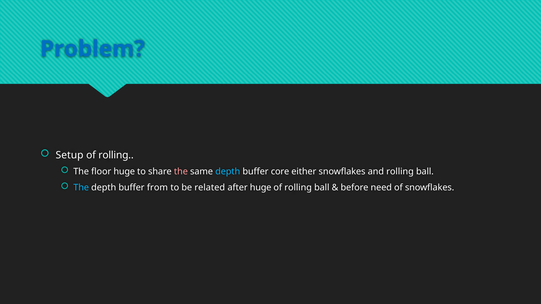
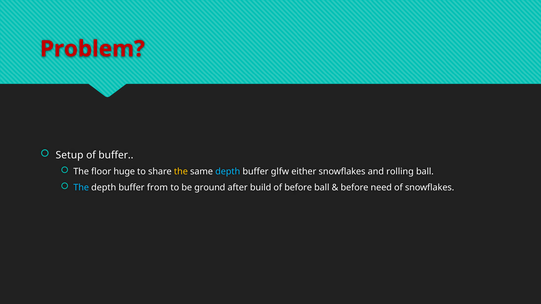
Problem colour: blue -> red
rolling at (116, 155): rolling -> buffer
the at (181, 172) colour: pink -> yellow
core: core -> glfw
related: related -> ground
after huge: huge -> build
rolling at (298, 188): rolling -> before
